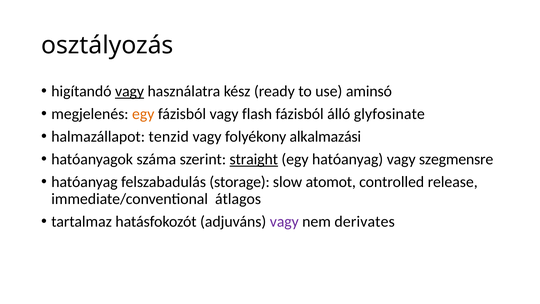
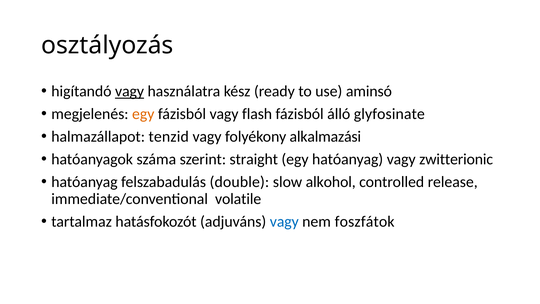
straight underline: present -> none
szegmensre: szegmensre -> zwitterionic
storage: storage -> double
atomot: atomot -> alkohol
átlagos: átlagos -> volatile
vagy at (284, 222) colour: purple -> blue
derivates: derivates -> foszfátok
